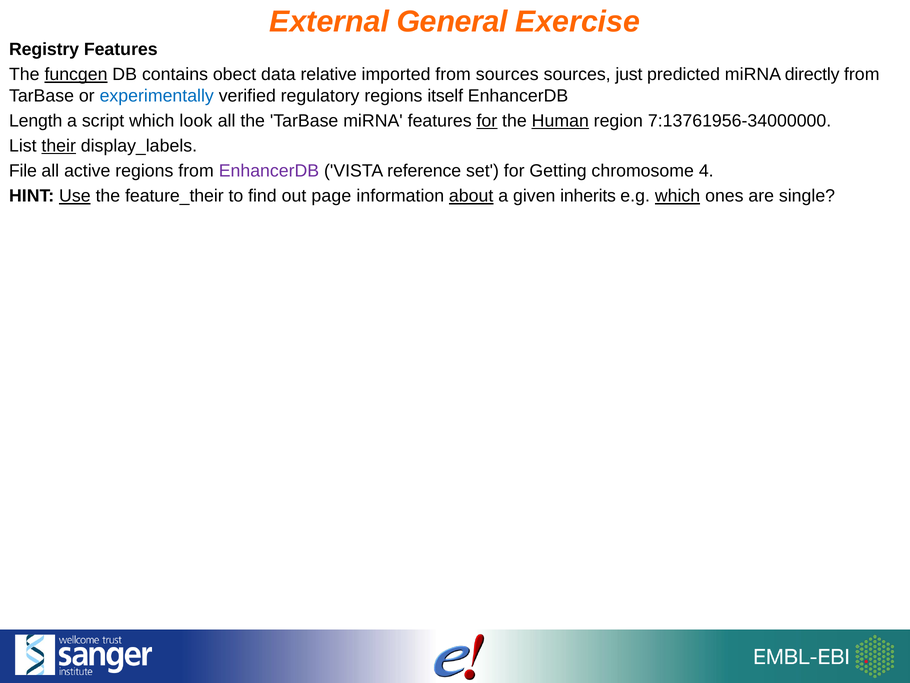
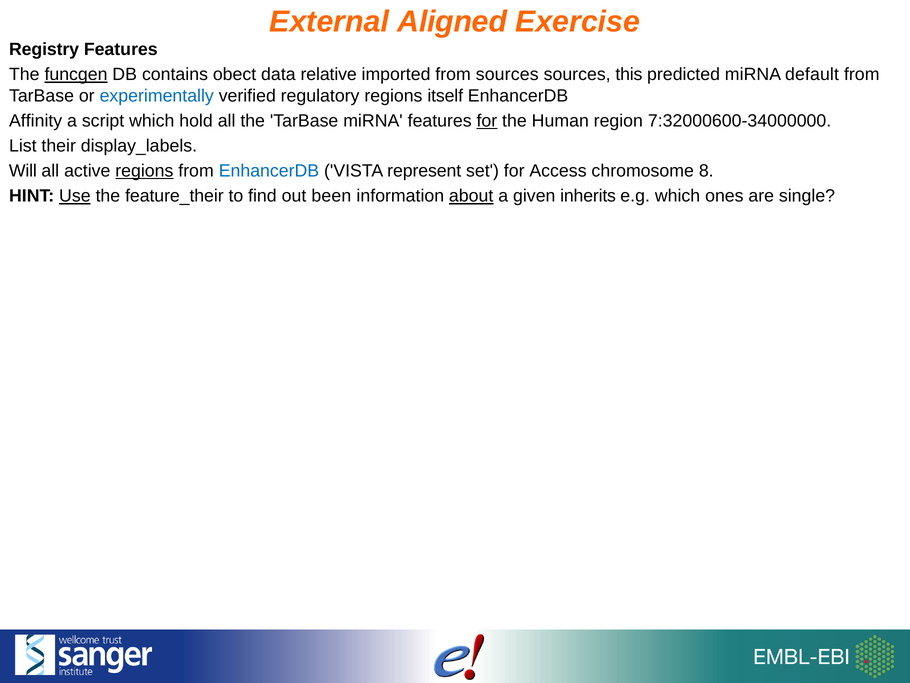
General: General -> Aligned
just: just -> this
directly: directly -> default
Length: Length -> Affinity
look: look -> hold
Human underline: present -> none
7:13761956-34000000: 7:13761956-34000000 -> 7:32000600-34000000
their underline: present -> none
File: File -> Will
regions at (144, 171) underline: none -> present
EnhancerDB at (269, 171) colour: purple -> blue
reference: reference -> represent
Getting: Getting -> Access
4: 4 -> 8
page: page -> been
which at (678, 196) underline: present -> none
